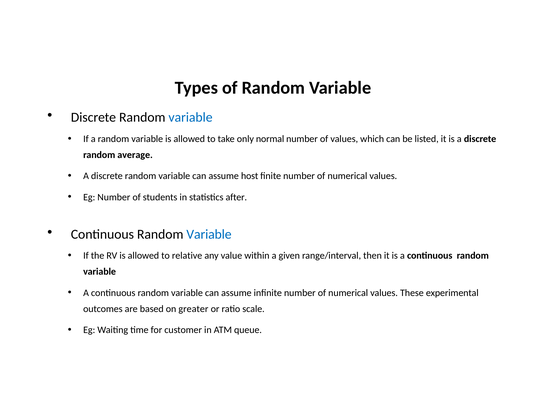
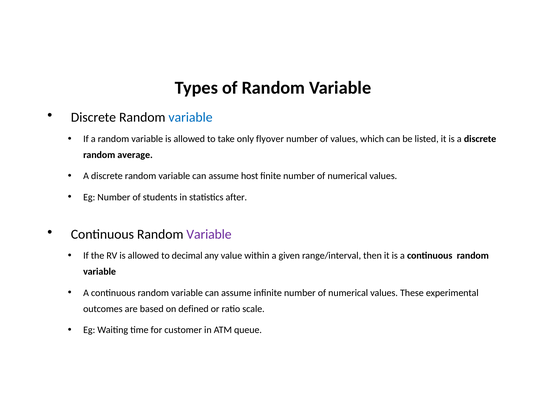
normal: normal -> flyover
Variable at (209, 234) colour: blue -> purple
relative: relative -> decimal
greater: greater -> defined
